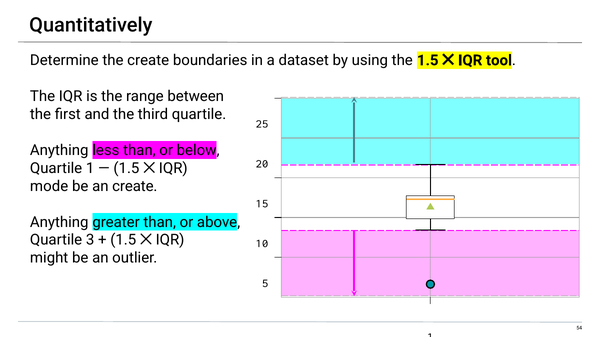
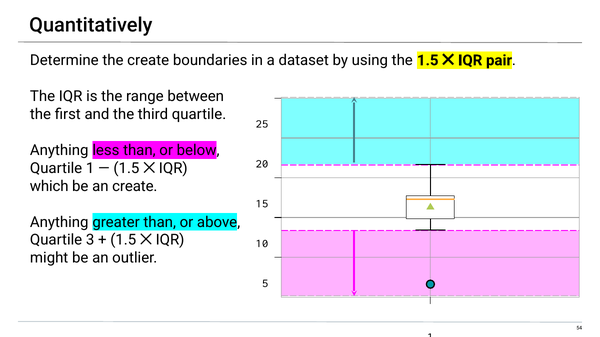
tool: tool -> pair
mode: mode -> which
